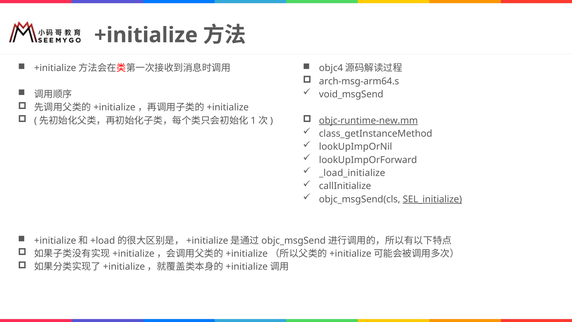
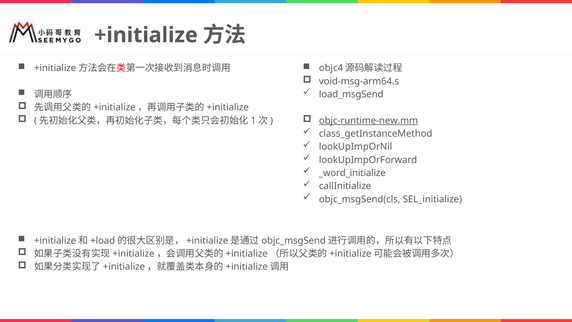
arch-msg-arm64.s: arch-msg-arm64.s -> void-msg-arm64.s
void_msgSend: void_msgSend -> load_msgSend
_load_initialize: _load_initialize -> _word_initialize
SEL_initialize underline: present -> none
